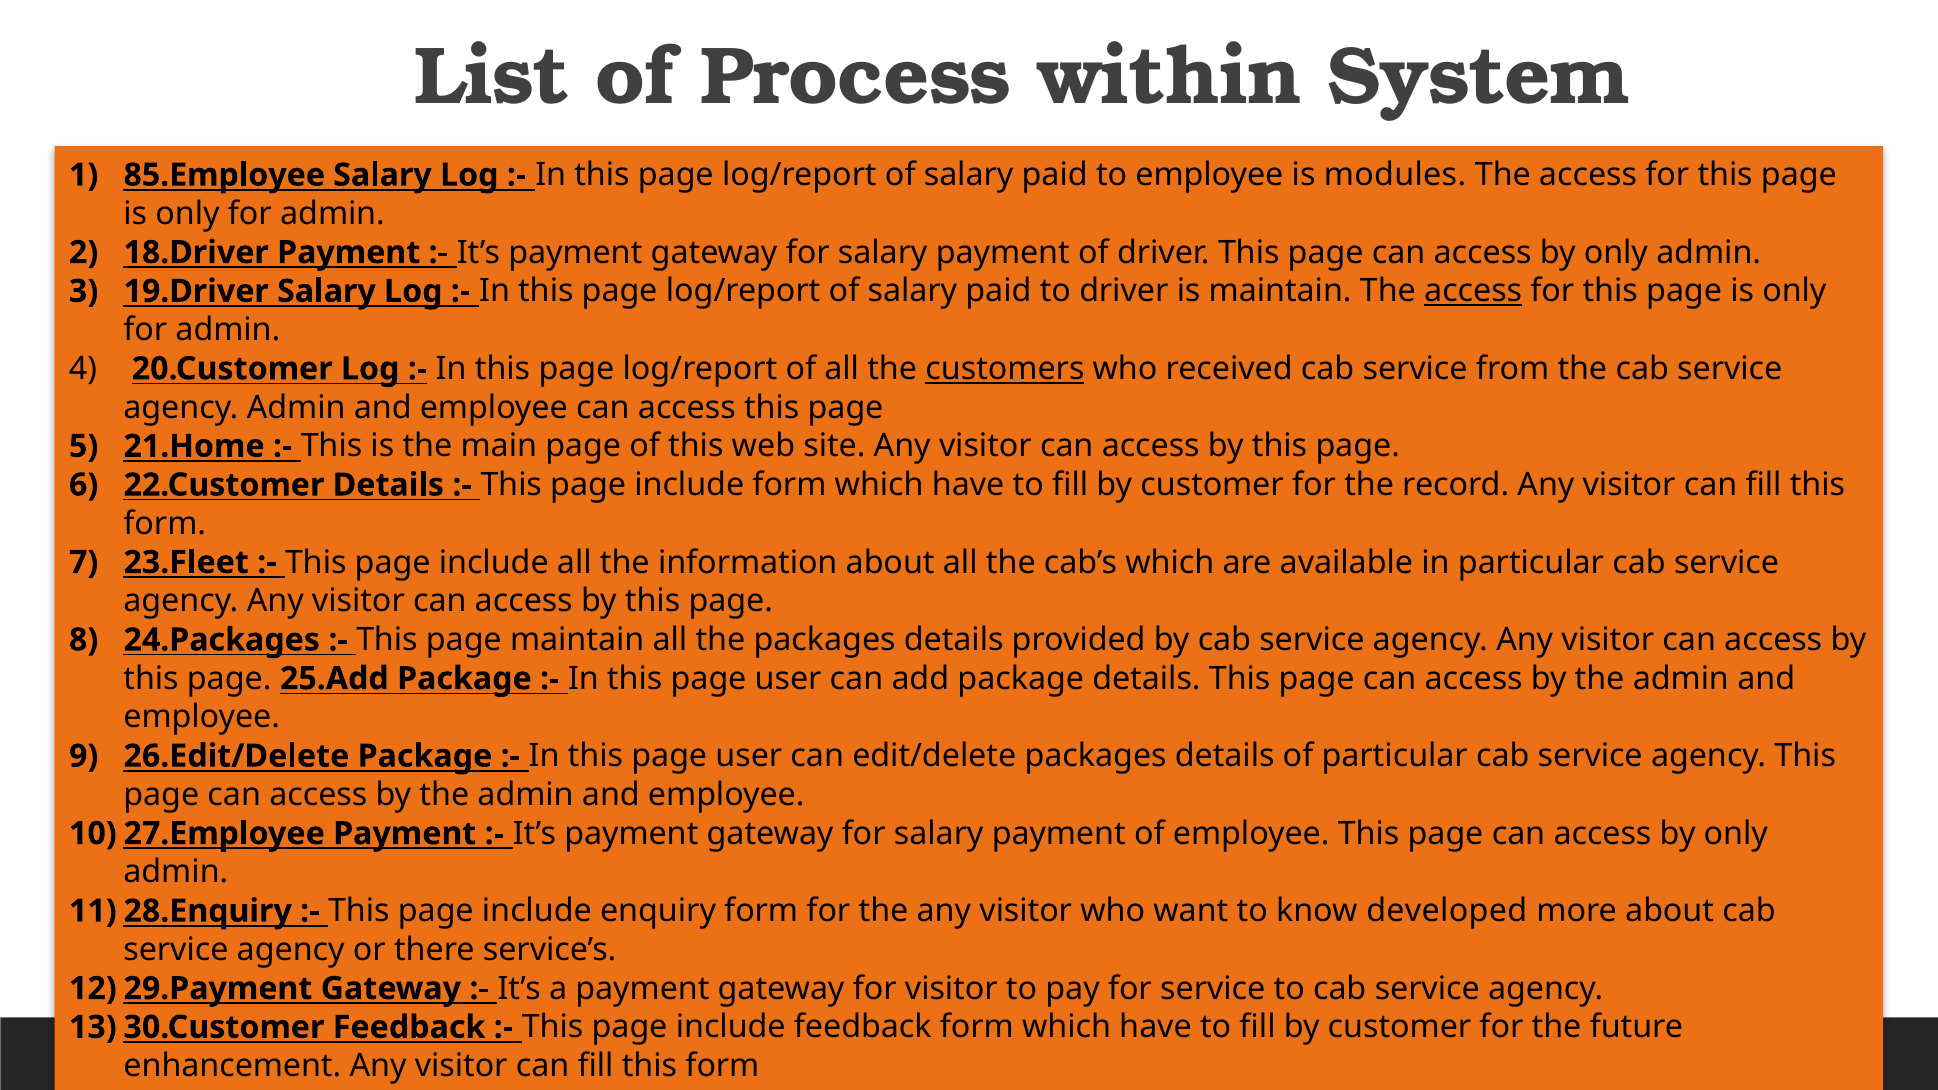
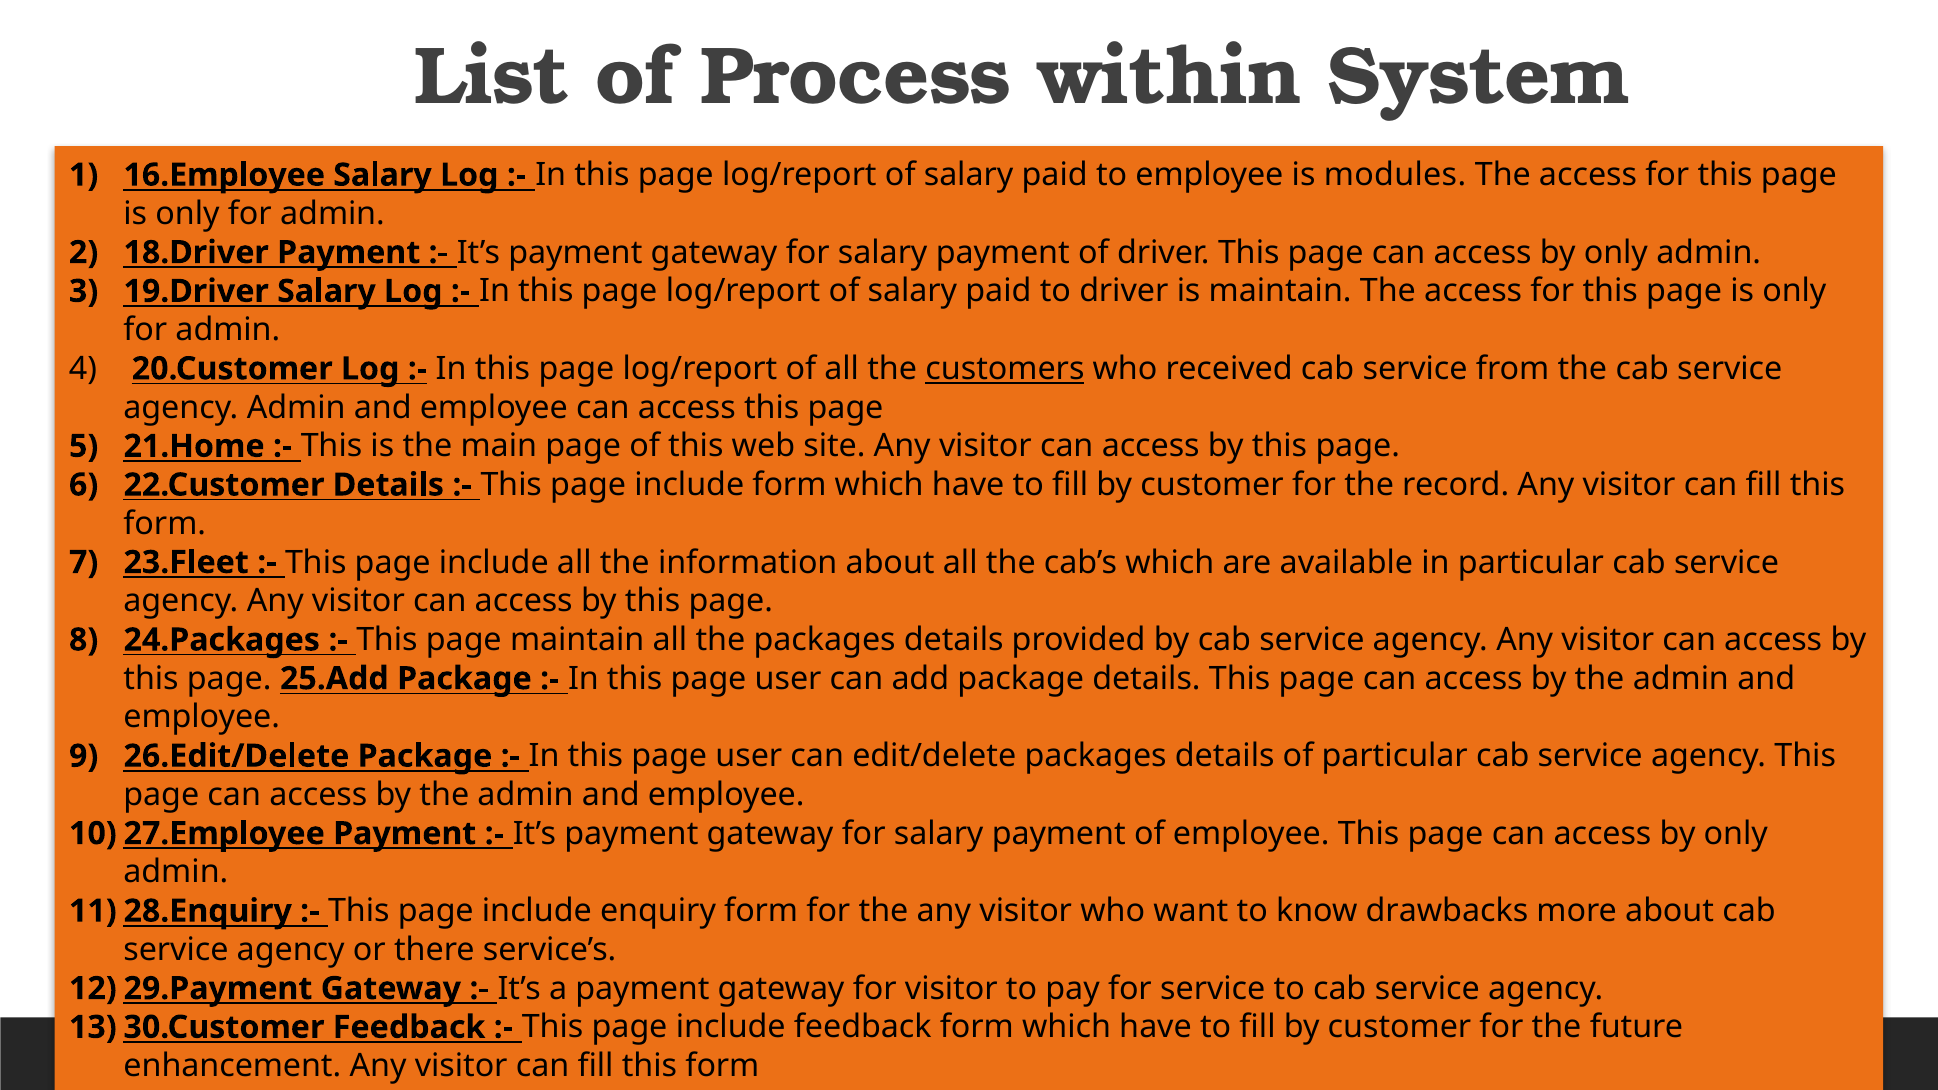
85.Employee: 85.Employee -> 16.Employee
access at (1473, 291) underline: present -> none
developed: developed -> drawbacks
